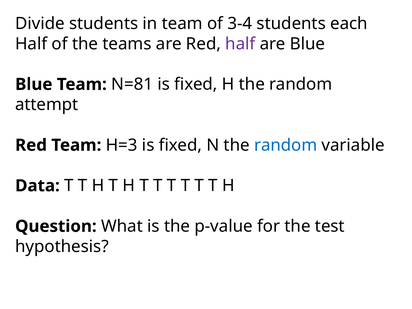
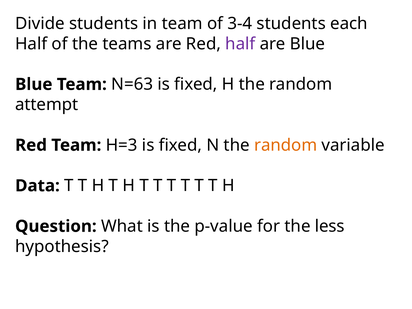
N=81: N=81 -> N=63
random at (286, 145) colour: blue -> orange
test: test -> less
